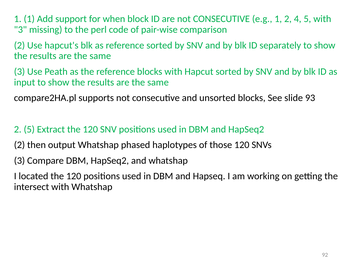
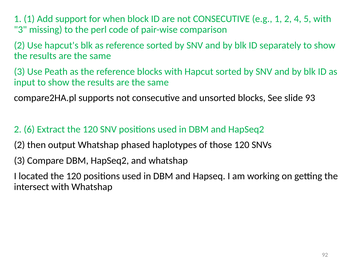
2 5: 5 -> 6
